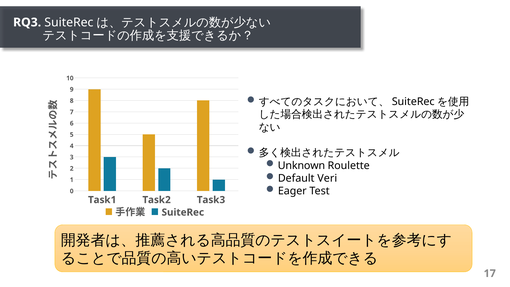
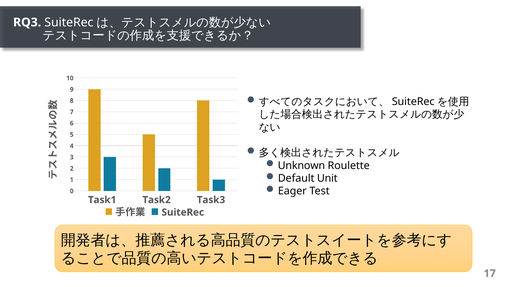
Veri: Veri -> Unit
